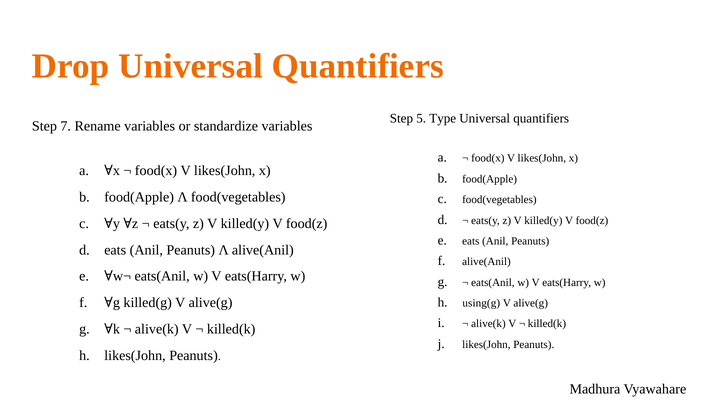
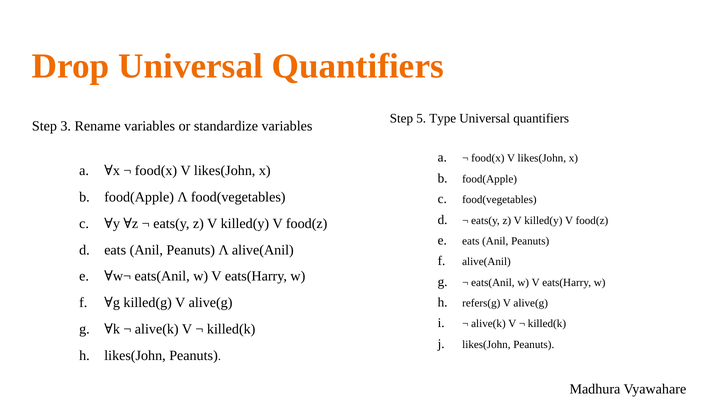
7: 7 -> 3
using(g: using(g -> refers(g
